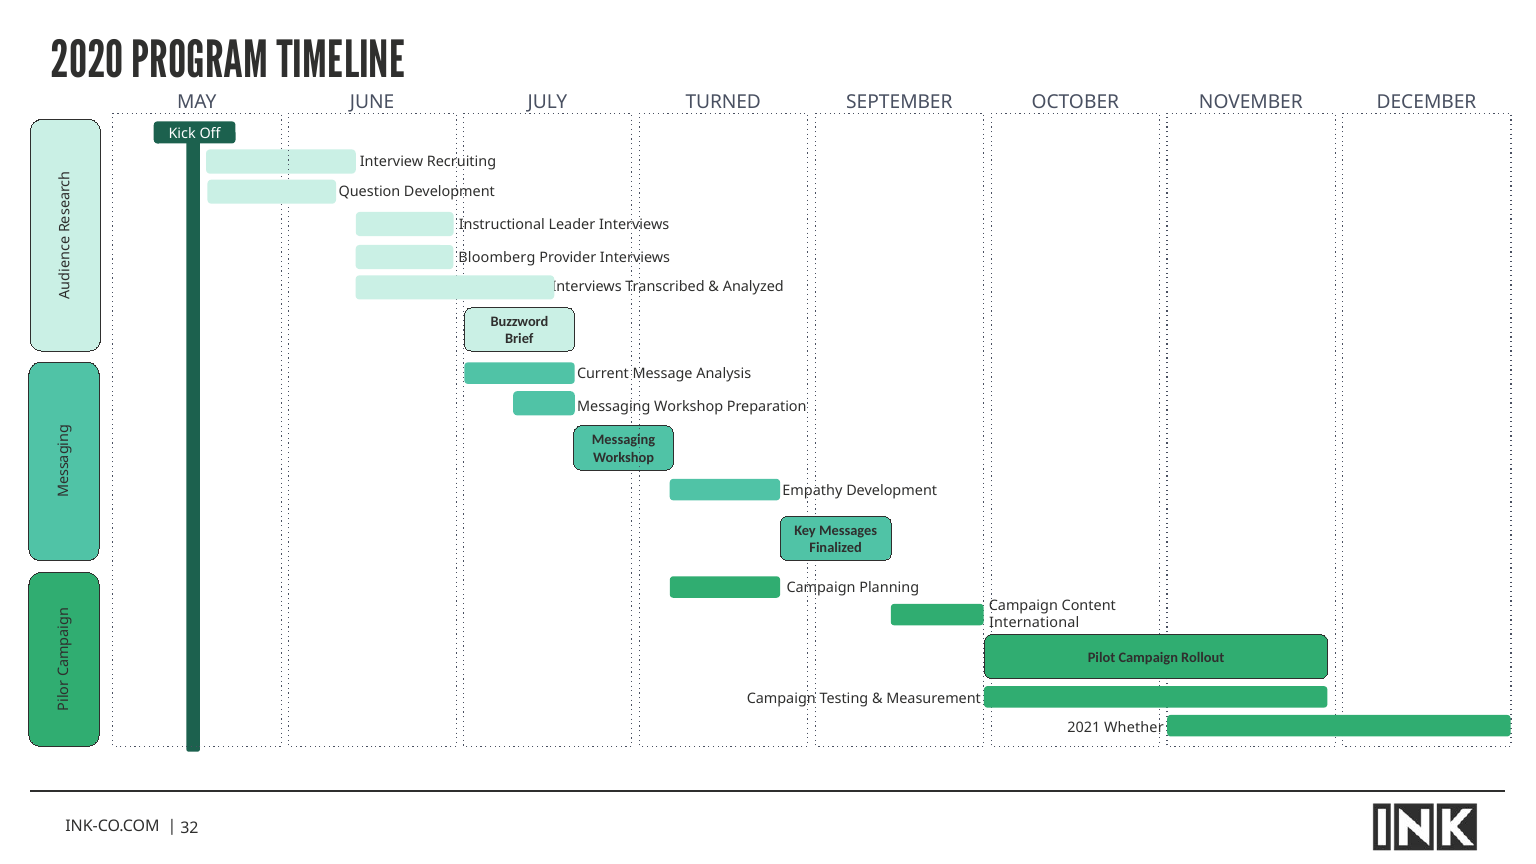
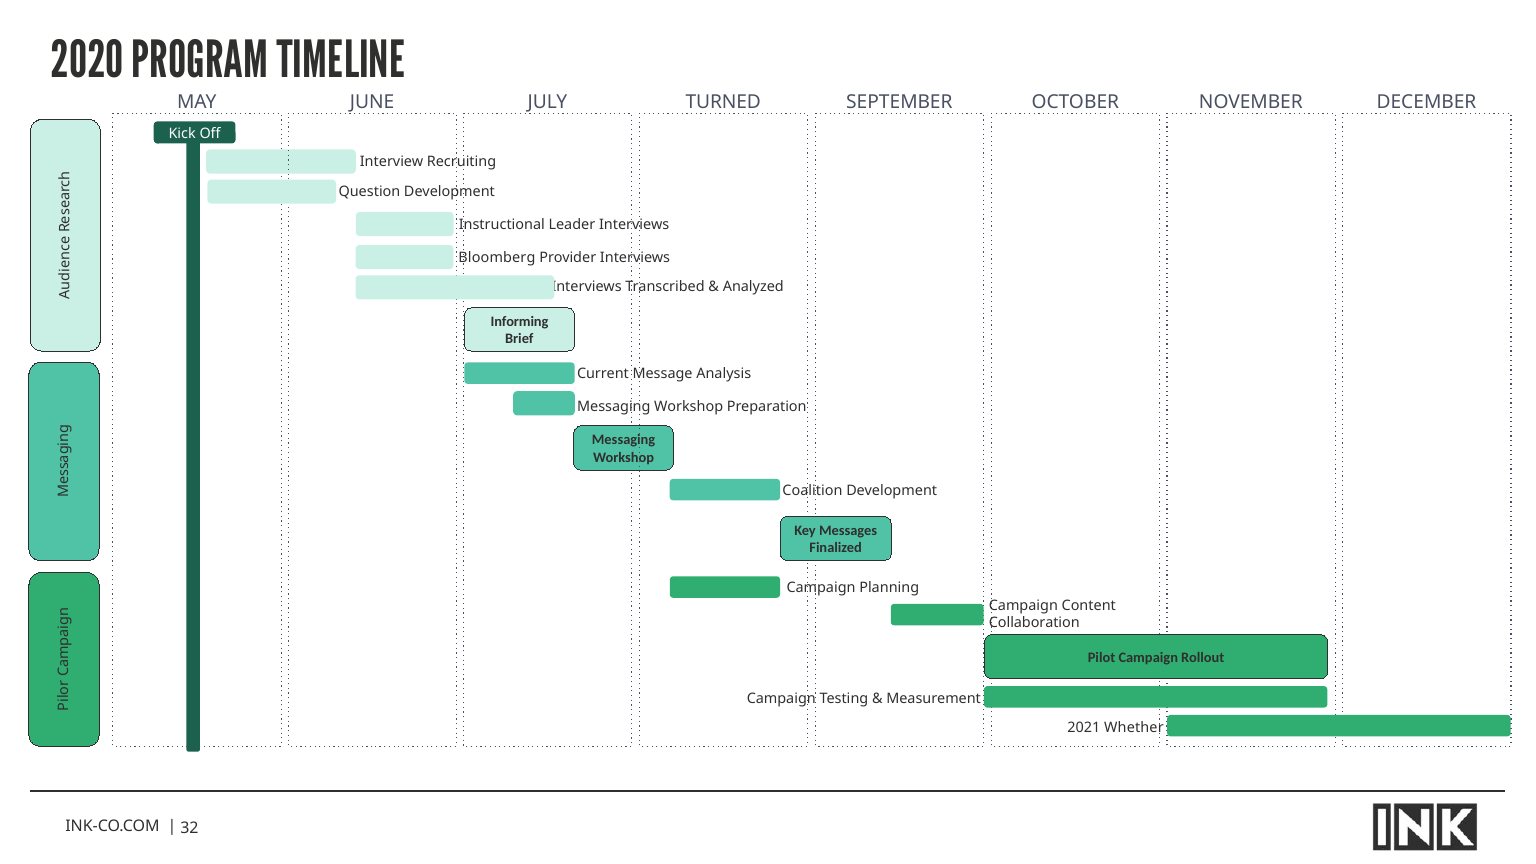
Buzzword: Buzzword -> Informing
Empathy: Empathy -> Coalition
International: International -> Collaboration
